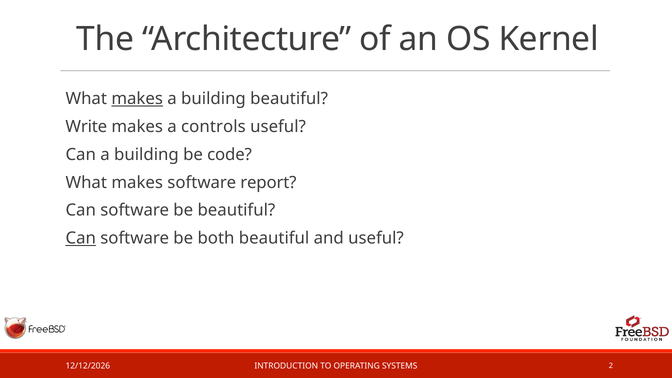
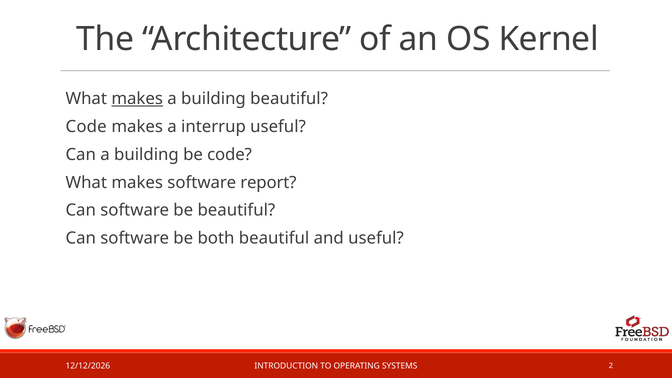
Write at (86, 127): Write -> Code
controls: controls -> interrup
Can at (81, 238) underline: present -> none
